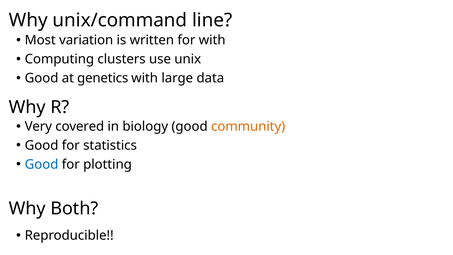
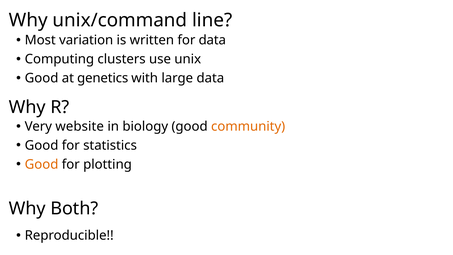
for with: with -> data
covered: covered -> website
Good at (42, 164) colour: blue -> orange
